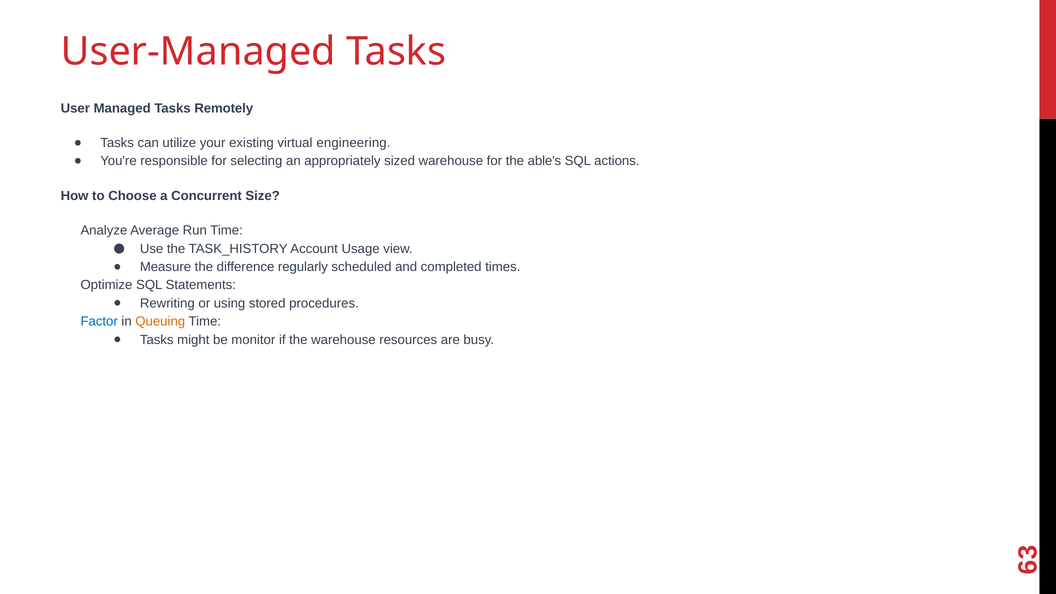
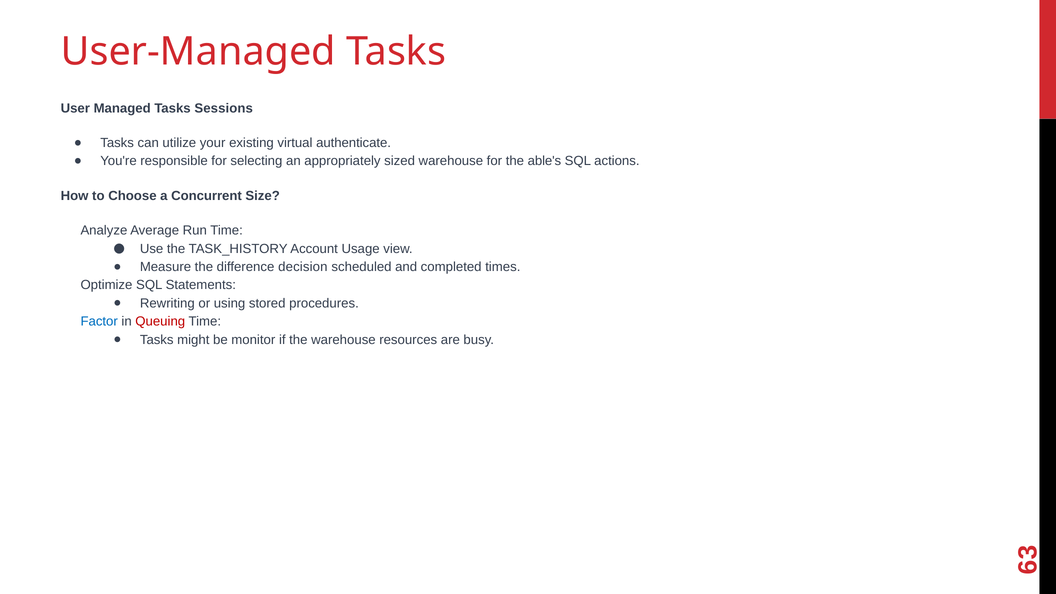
Remotely: Remotely -> Sessions
engineering: engineering -> authenticate
regularly: regularly -> decision
Queuing colour: orange -> red
